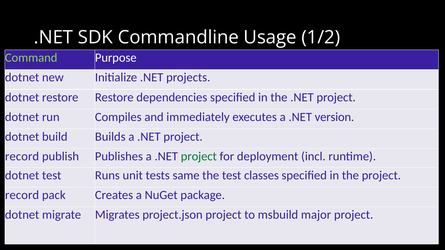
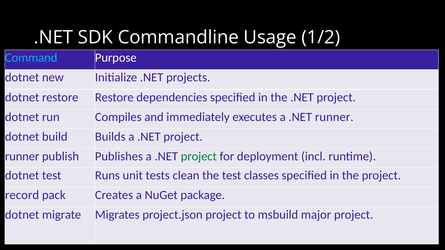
Command colour: light green -> light blue
.NET version: version -> runner
record at (22, 157): record -> runner
same: same -> clean
